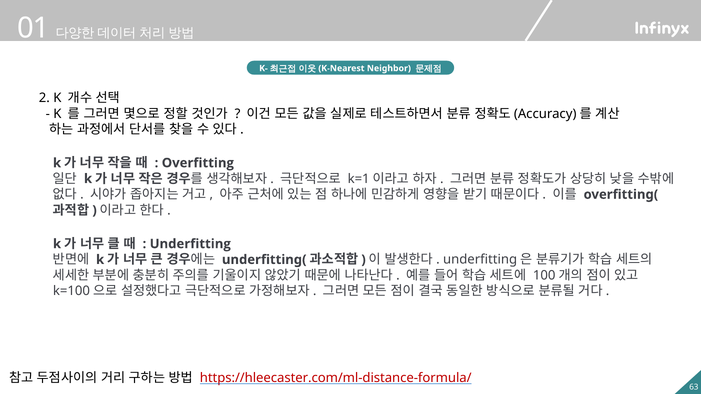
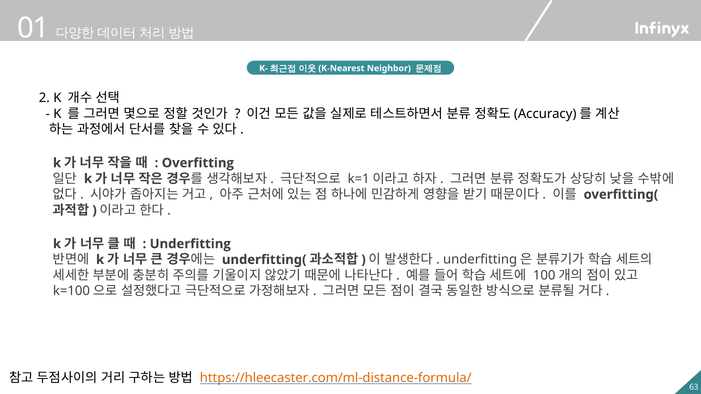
https://hleecaster.com/ml-distance-formula/ colour: red -> orange
